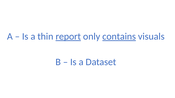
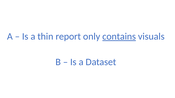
report underline: present -> none
